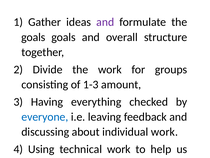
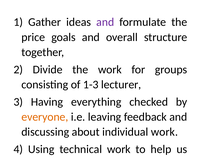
goals at (33, 37): goals -> price
amount: amount -> lecturer
everyone colour: blue -> orange
